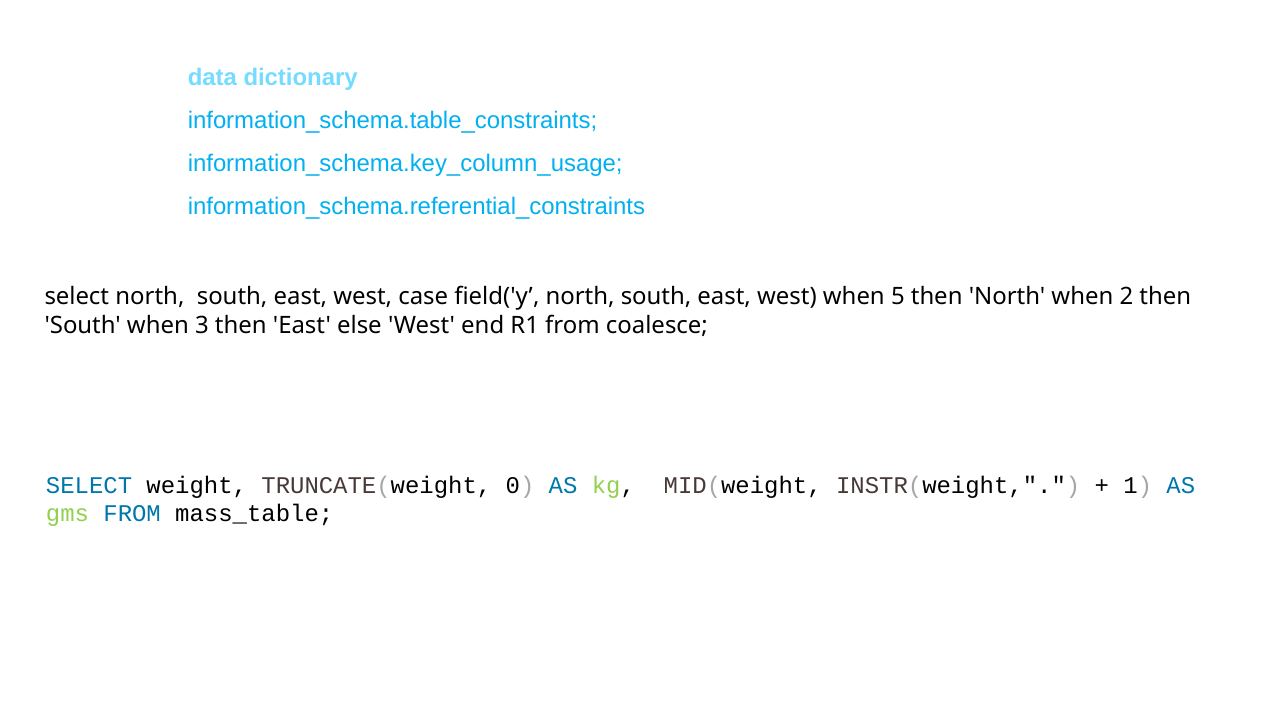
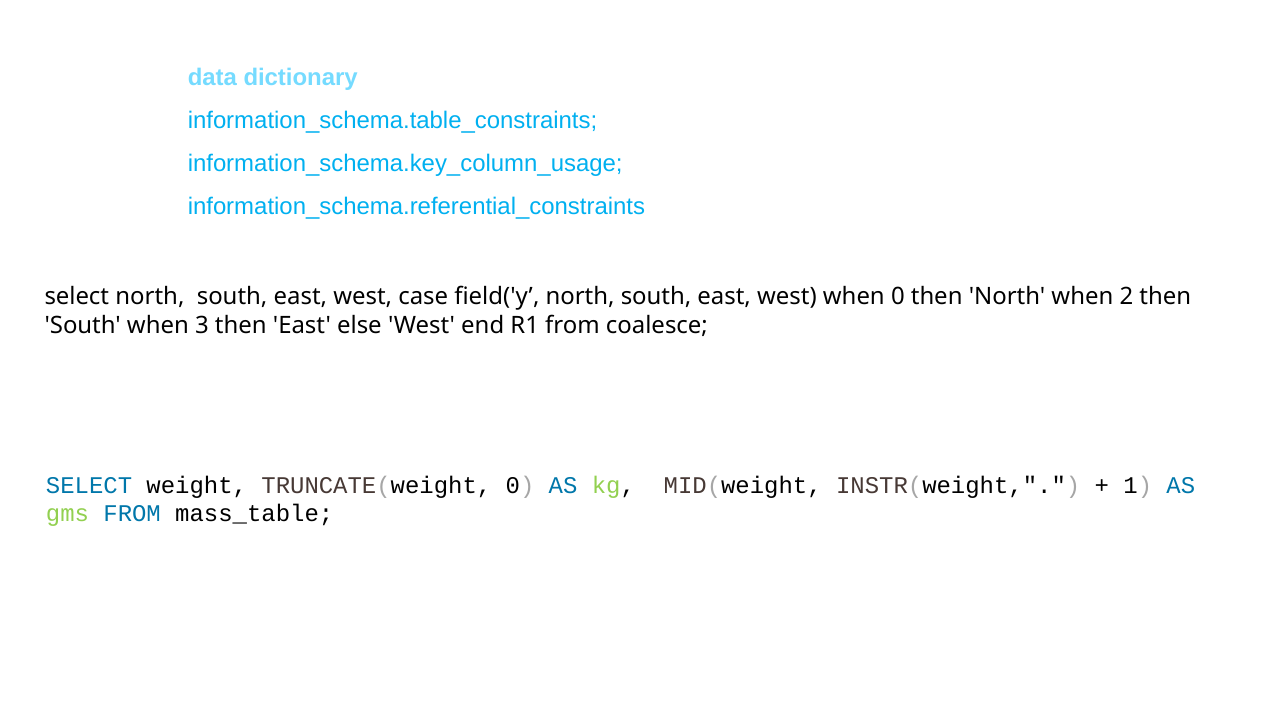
when 5: 5 -> 0
